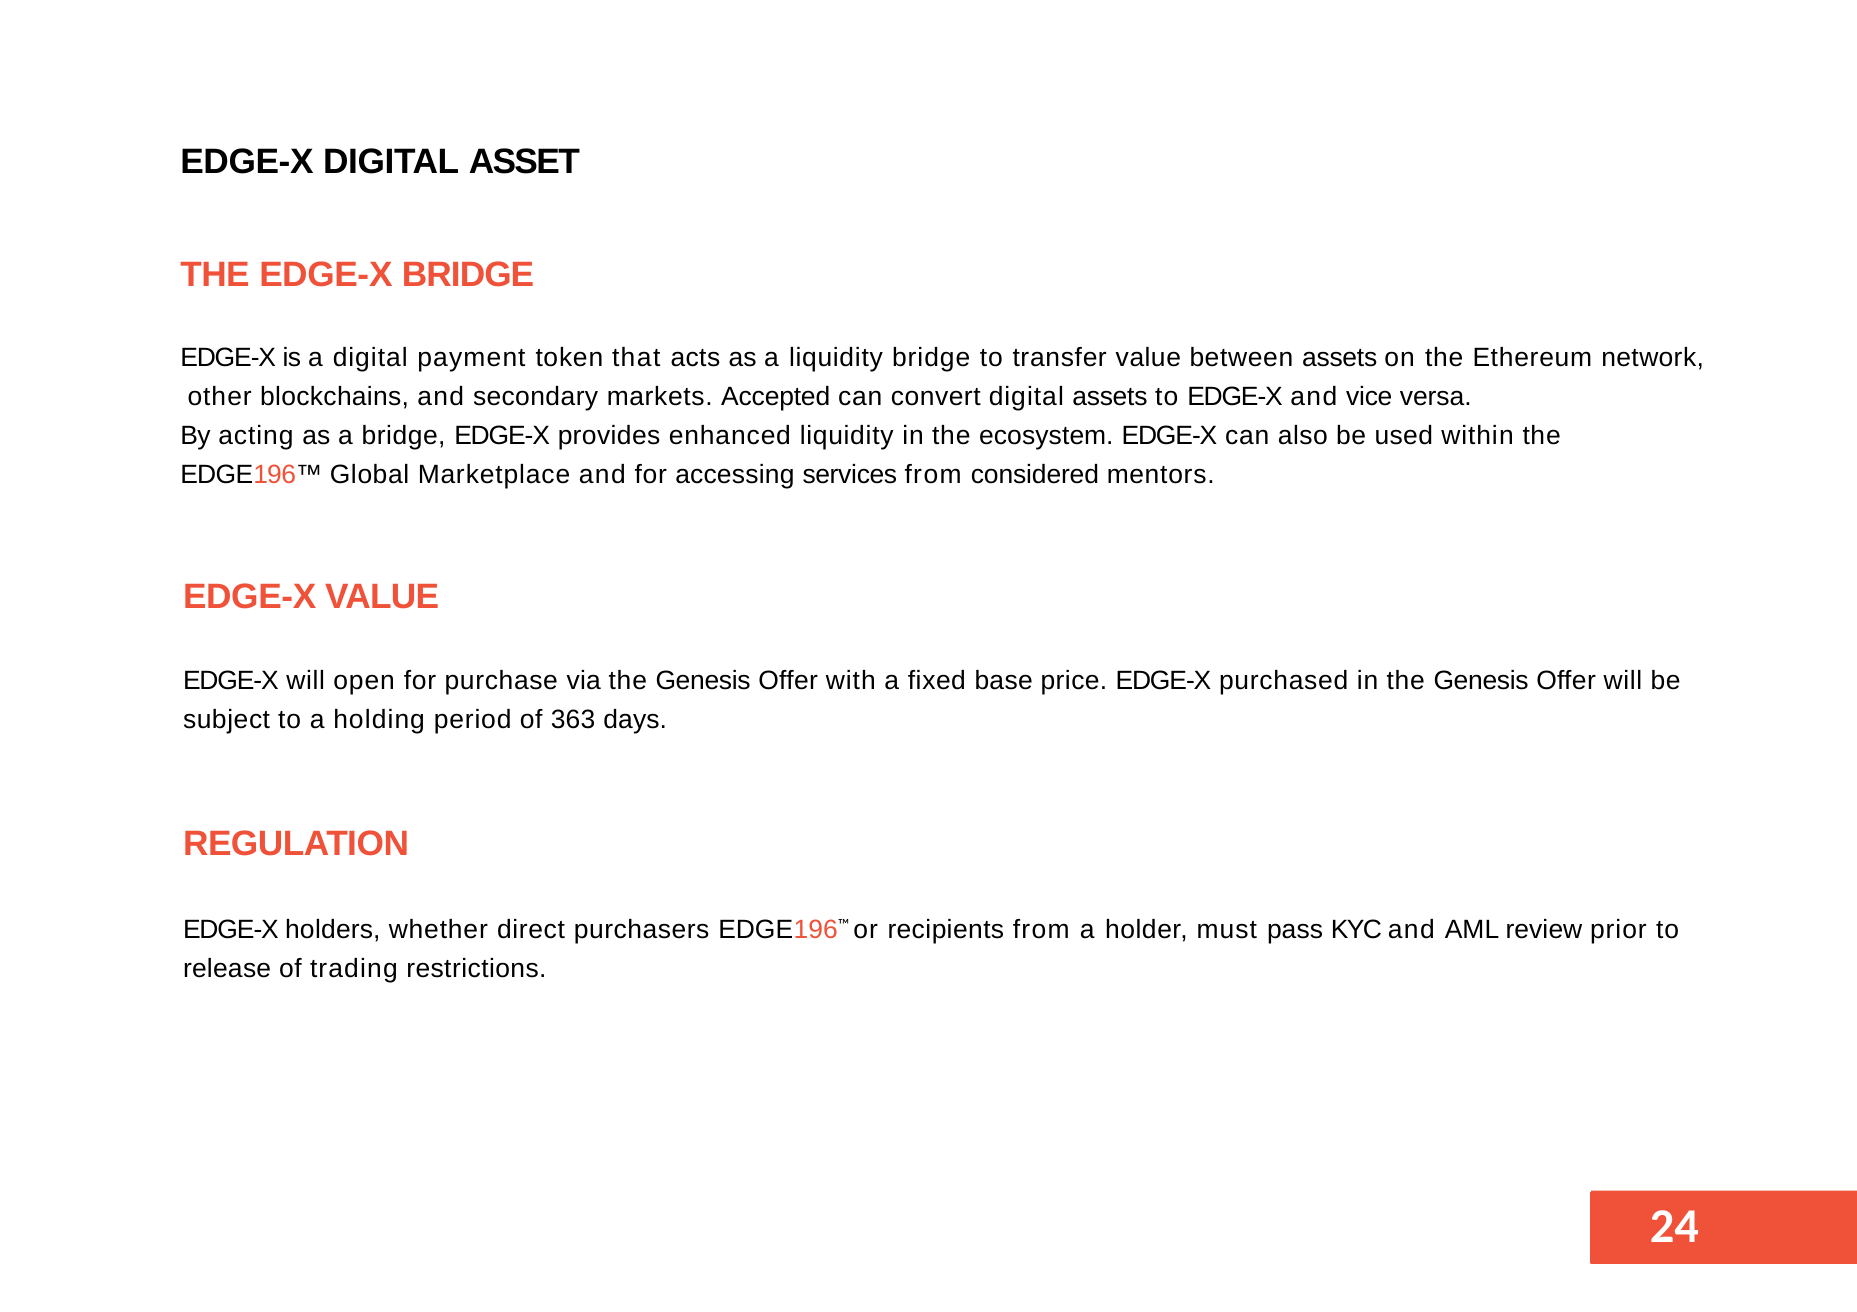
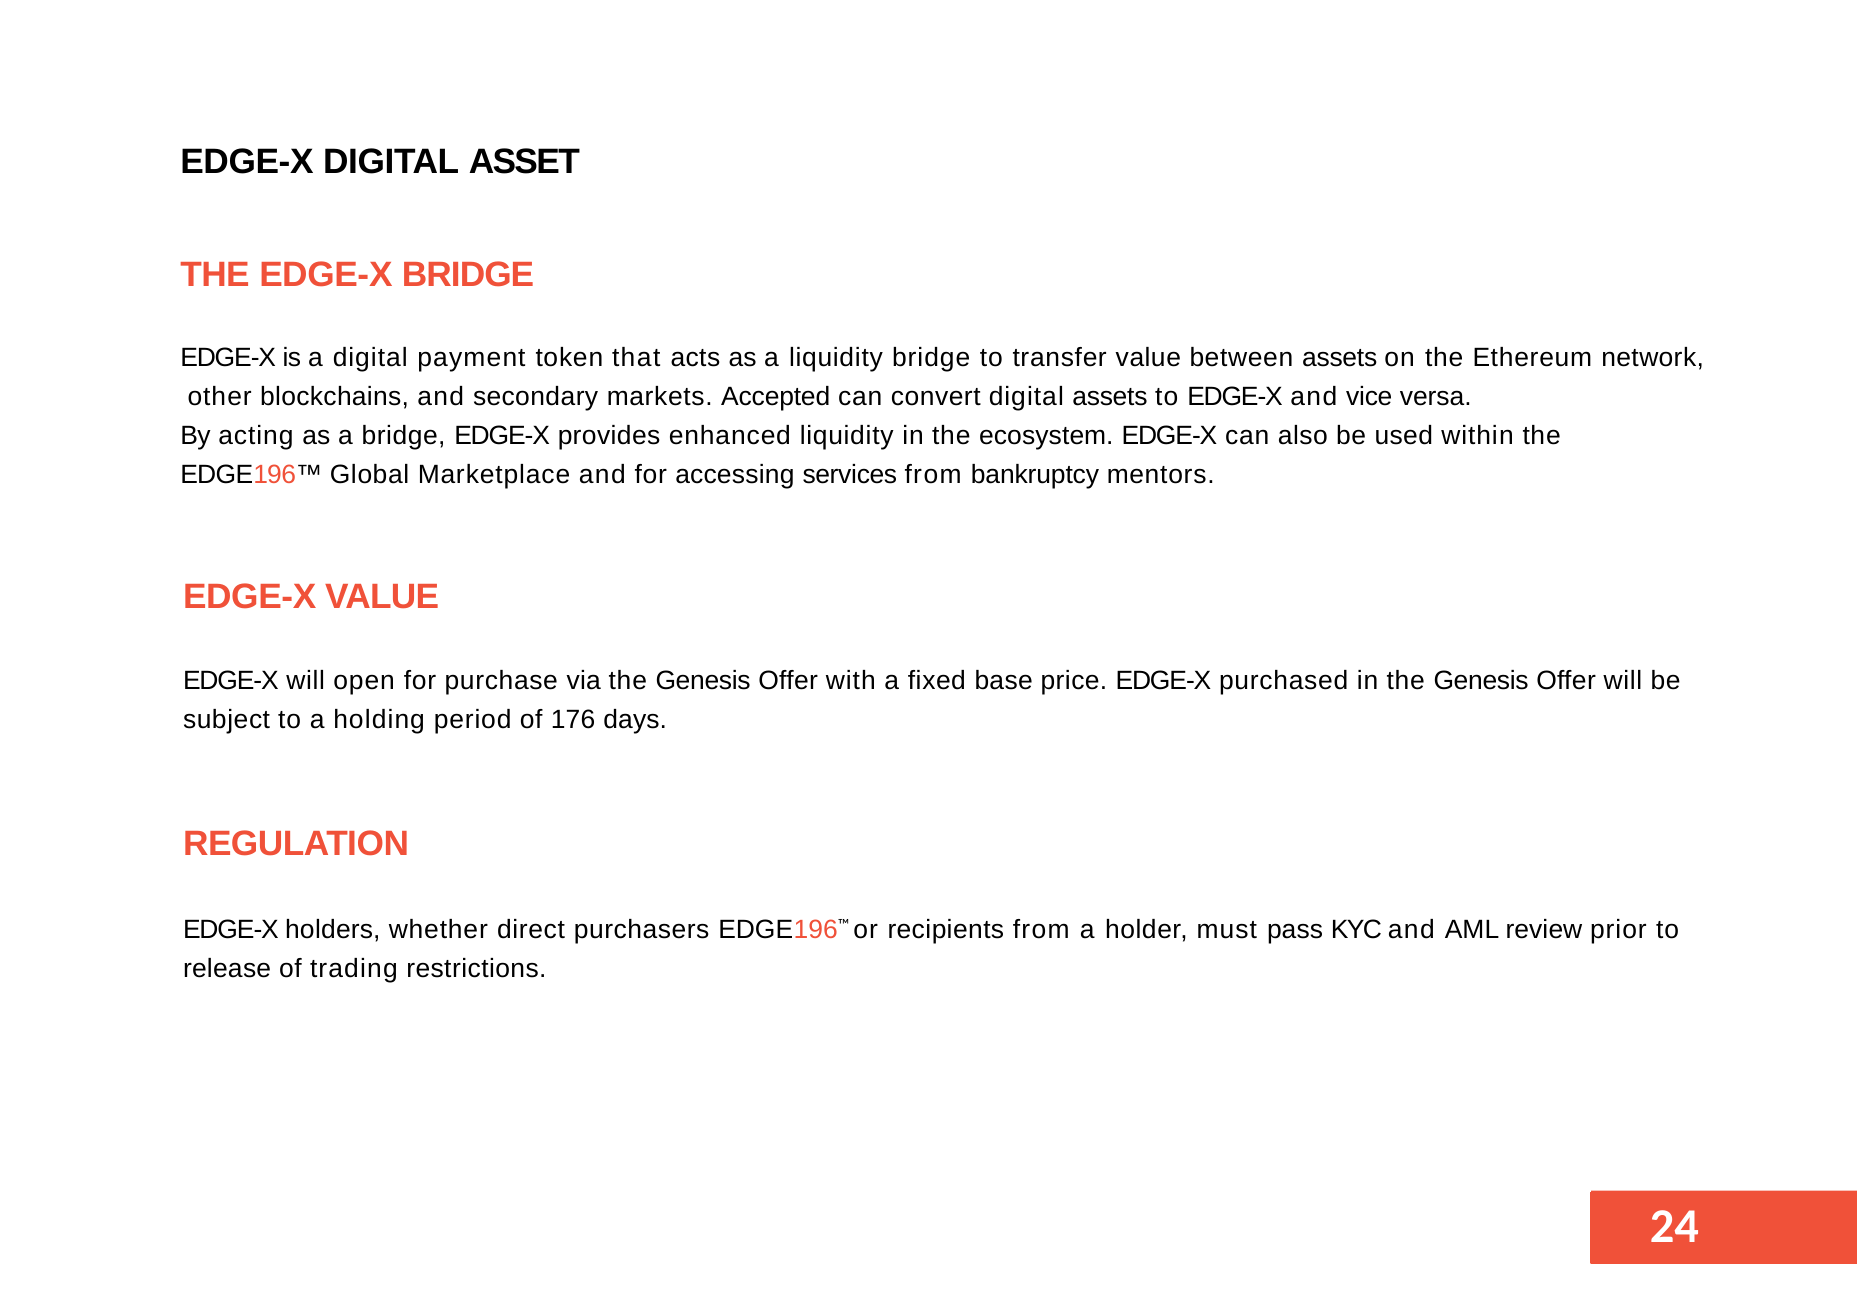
considered: considered -> bankruptcy
363: 363 -> 176
